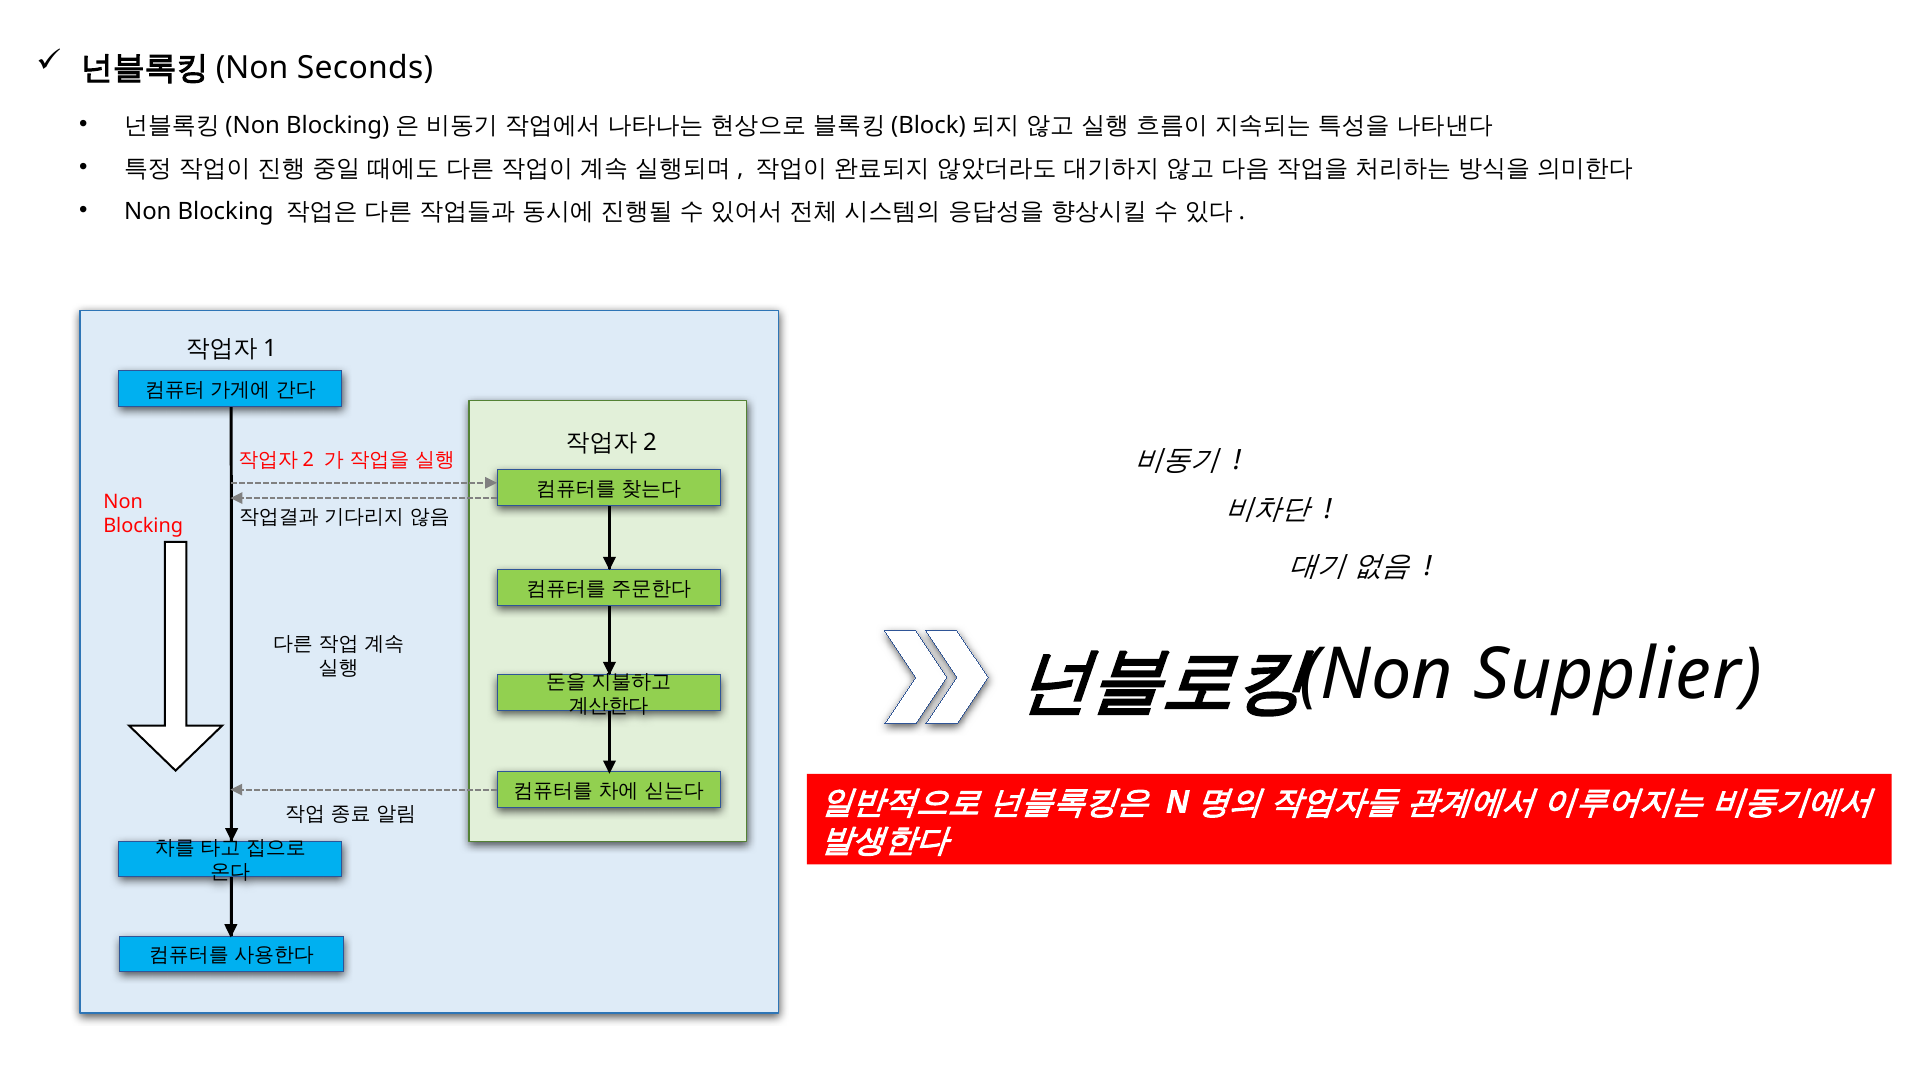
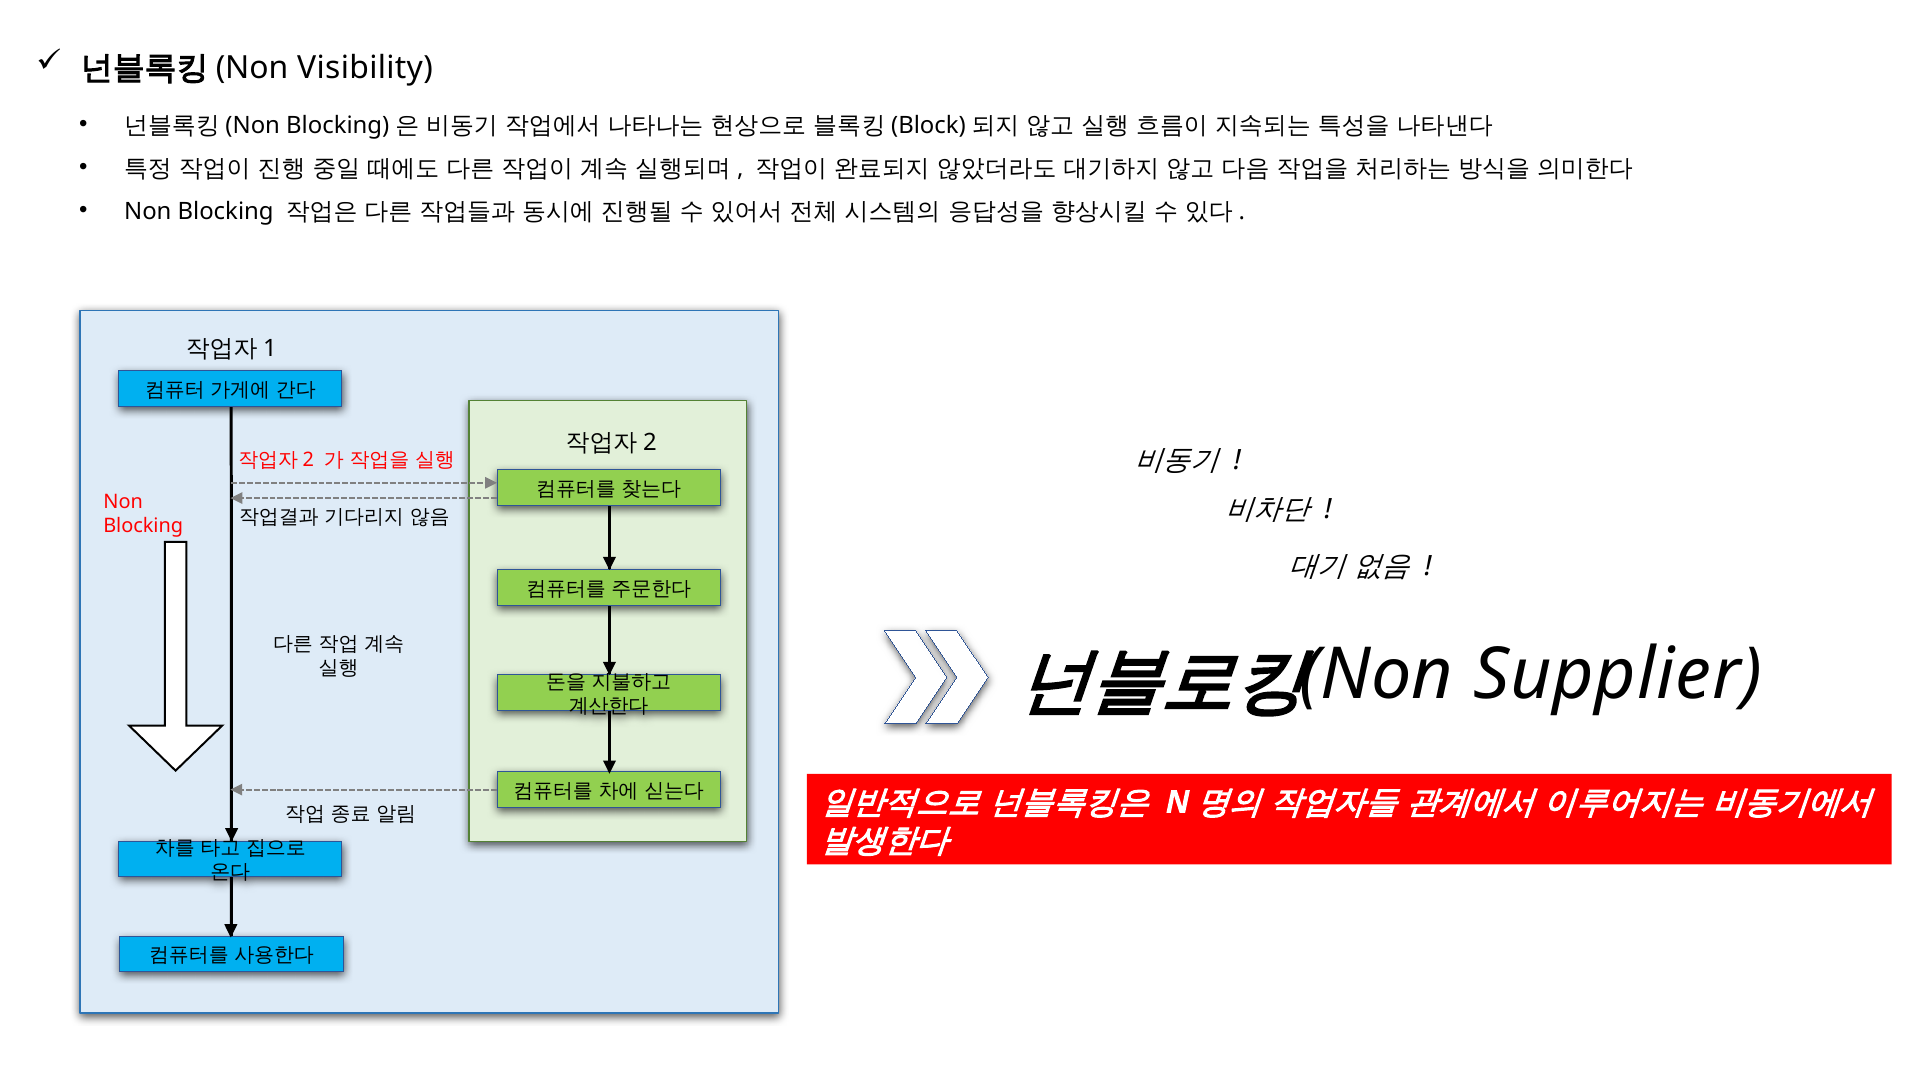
Seconds: Seconds -> Visibility
